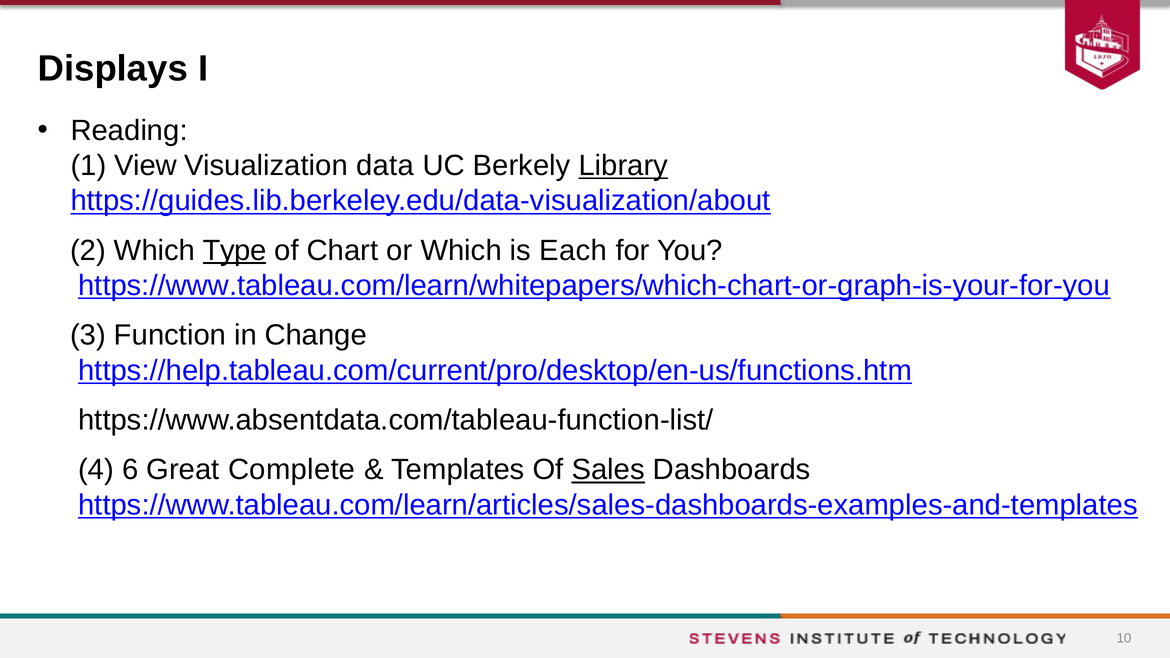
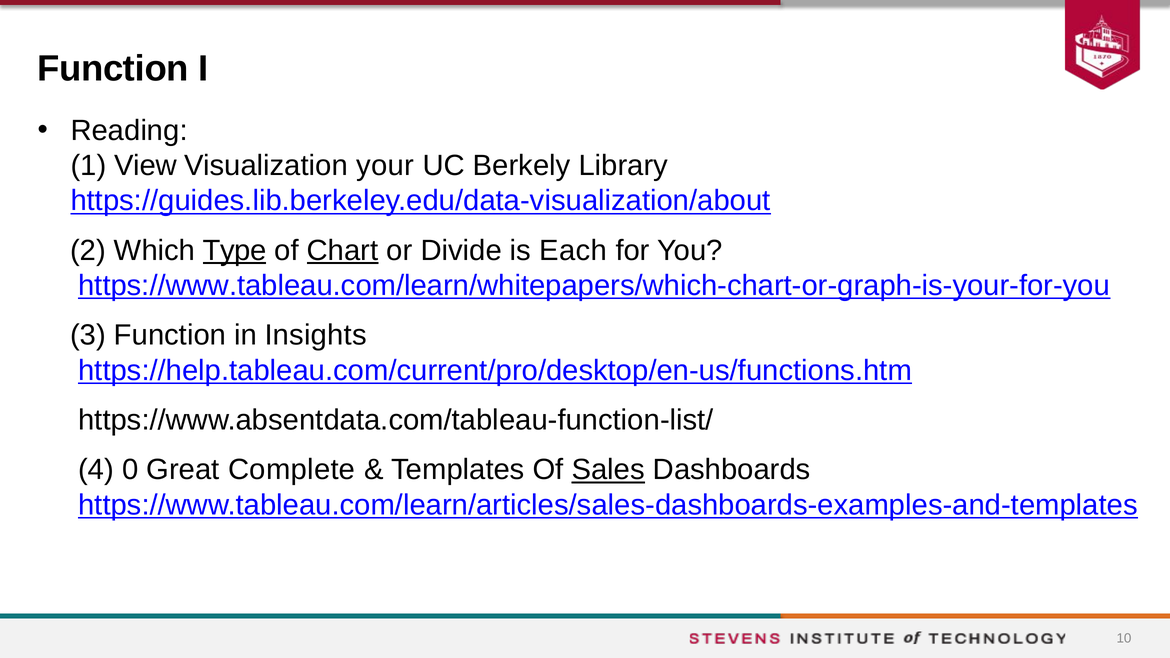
Displays at (113, 69): Displays -> Function
data: data -> your
Library underline: present -> none
Chart underline: none -> present
or Which: Which -> Divide
Change: Change -> Insights
6: 6 -> 0
